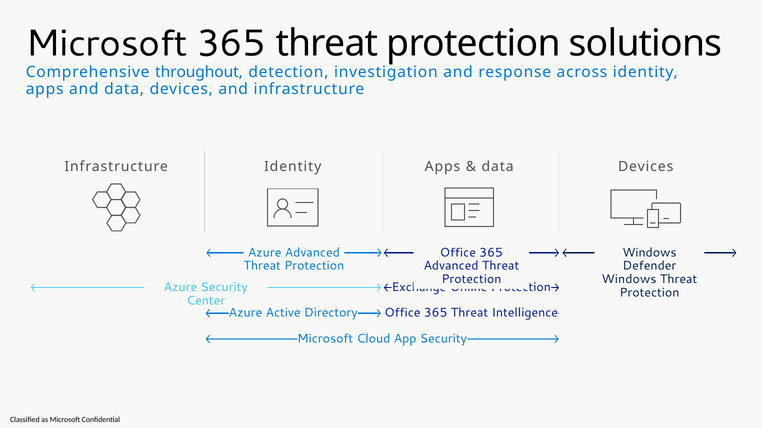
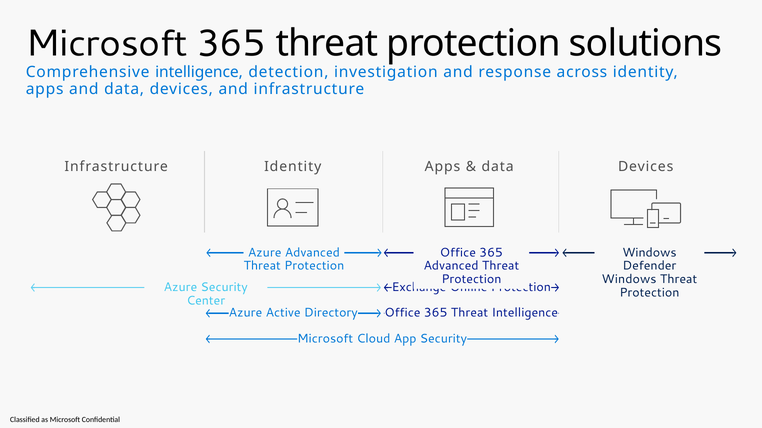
Comprehensive throughout: throughout -> intelligence
